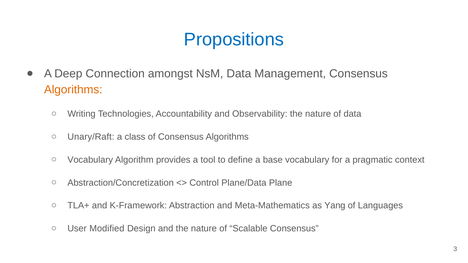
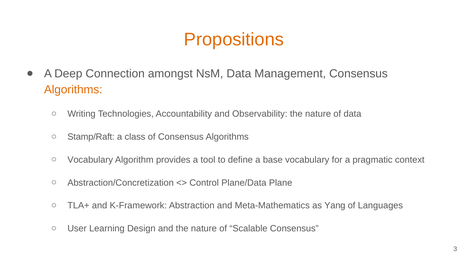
Propositions colour: blue -> orange
Unary/Raft: Unary/Raft -> Stamp/Raft
Modified: Modified -> Learning
